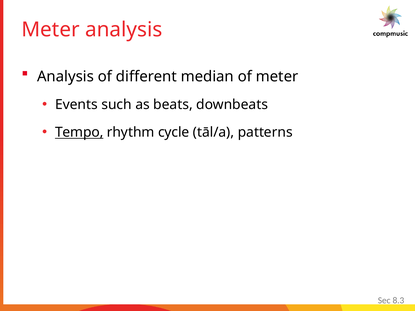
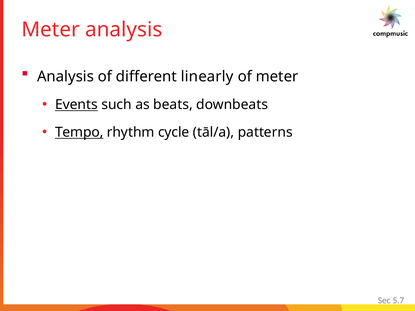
median: median -> linearly
Events underline: none -> present
8.3: 8.3 -> 5.7
